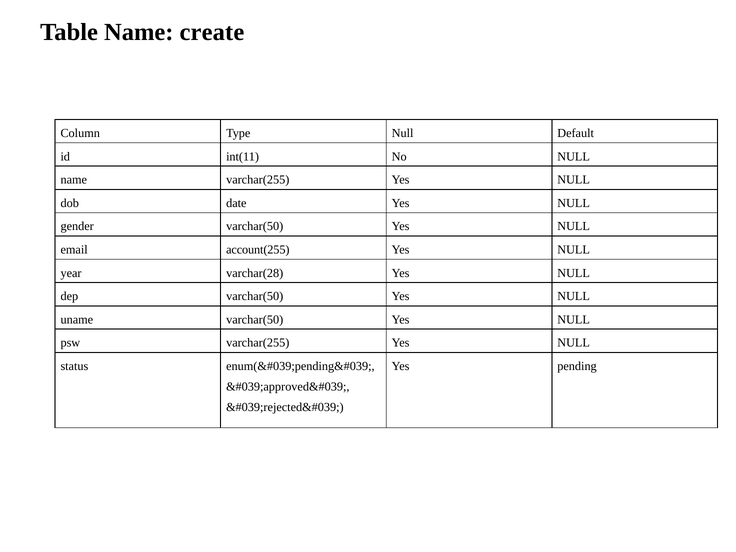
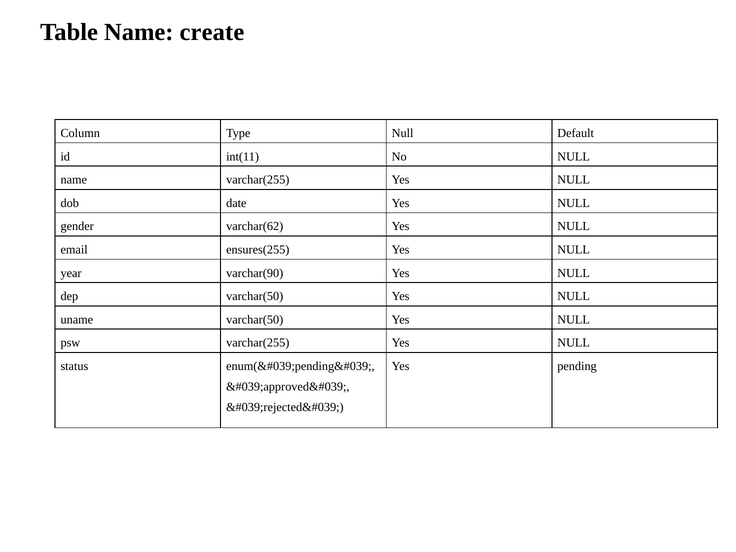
gender varchar(50: varchar(50 -> varchar(62
account(255: account(255 -> ensures(255
varchar(28: varchar(28 -> varchar(90
